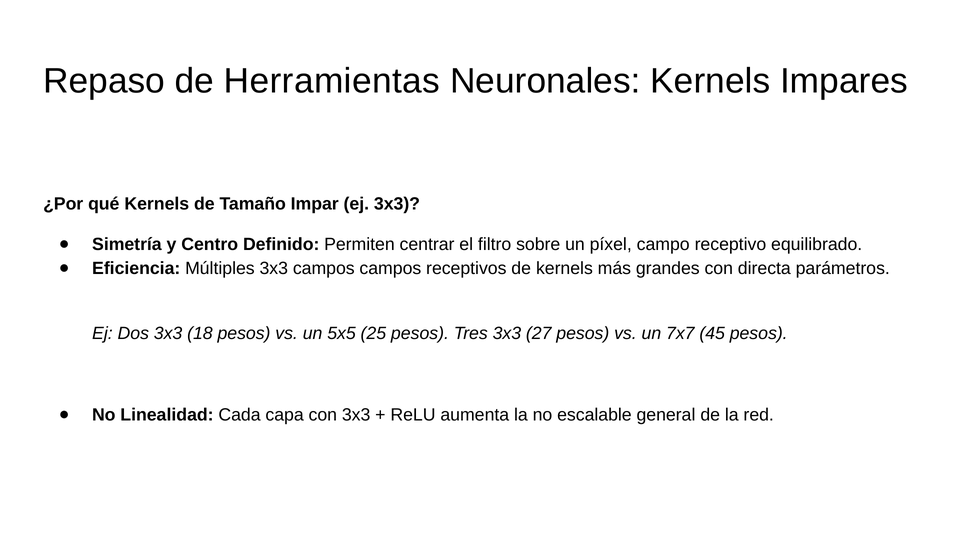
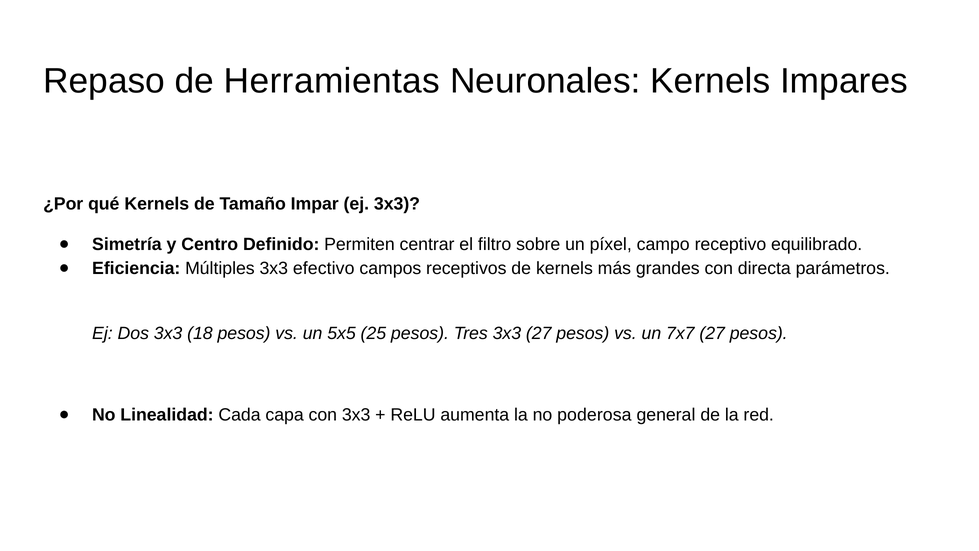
3x3 campos: campos -> efectivo
7x7 45: 45 -> 27
escalable: escalable -> poderosa
